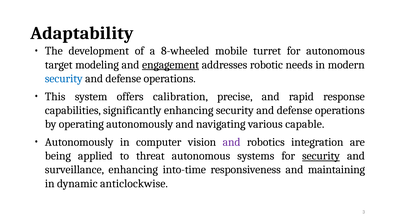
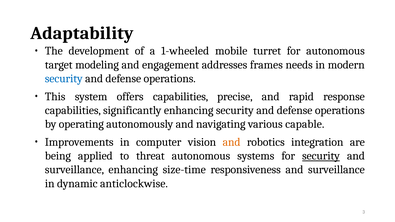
8-wheeled: 8-wheeled -> 1-wheeled
engagement underline: present -> none
robotic: robotic -> frames
offers calibration: calibration -> capabilities
Autonomously at (79, 142): Autonomously -> Improvements
and at (232, 142) colour: purple -> orange
into-time: into-time -> size-time
responsiveness and maintaining: maintaining -> surveillance
